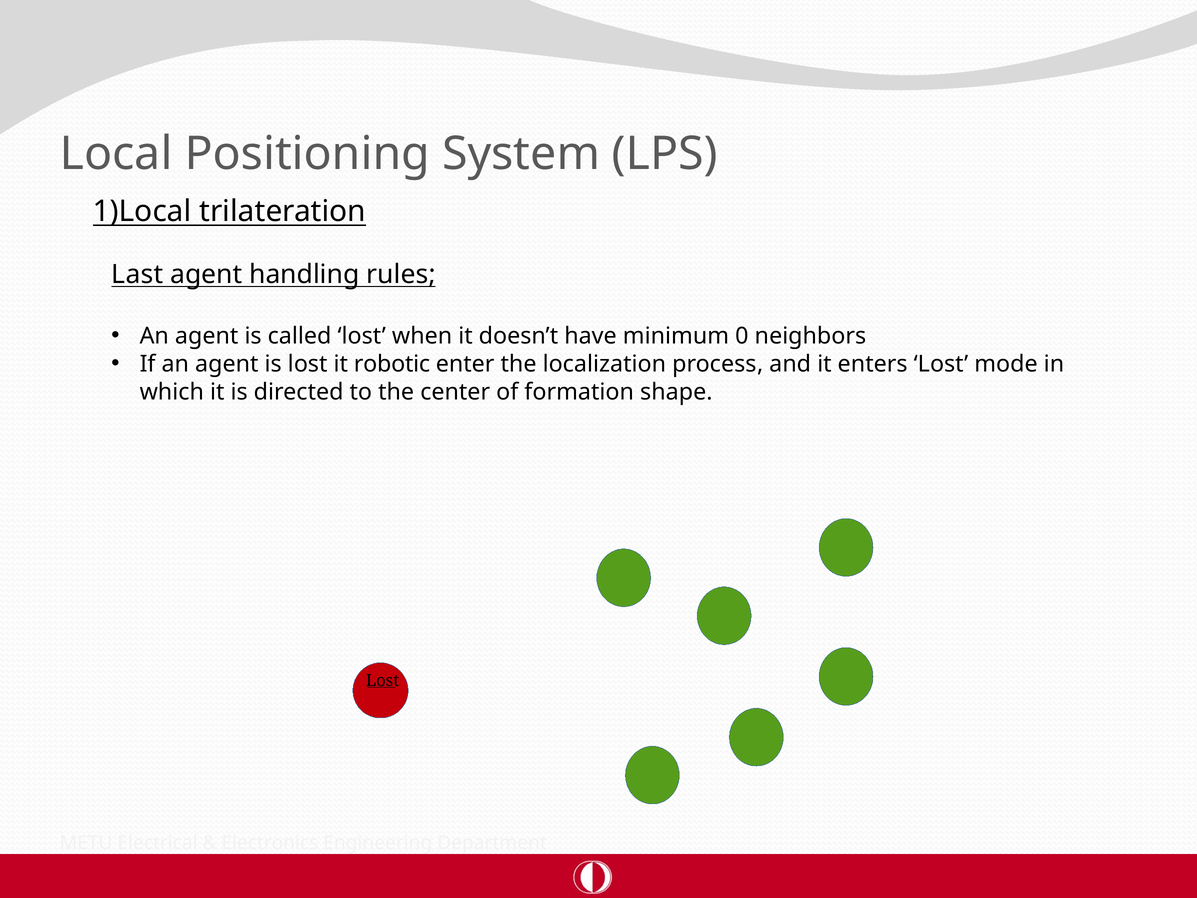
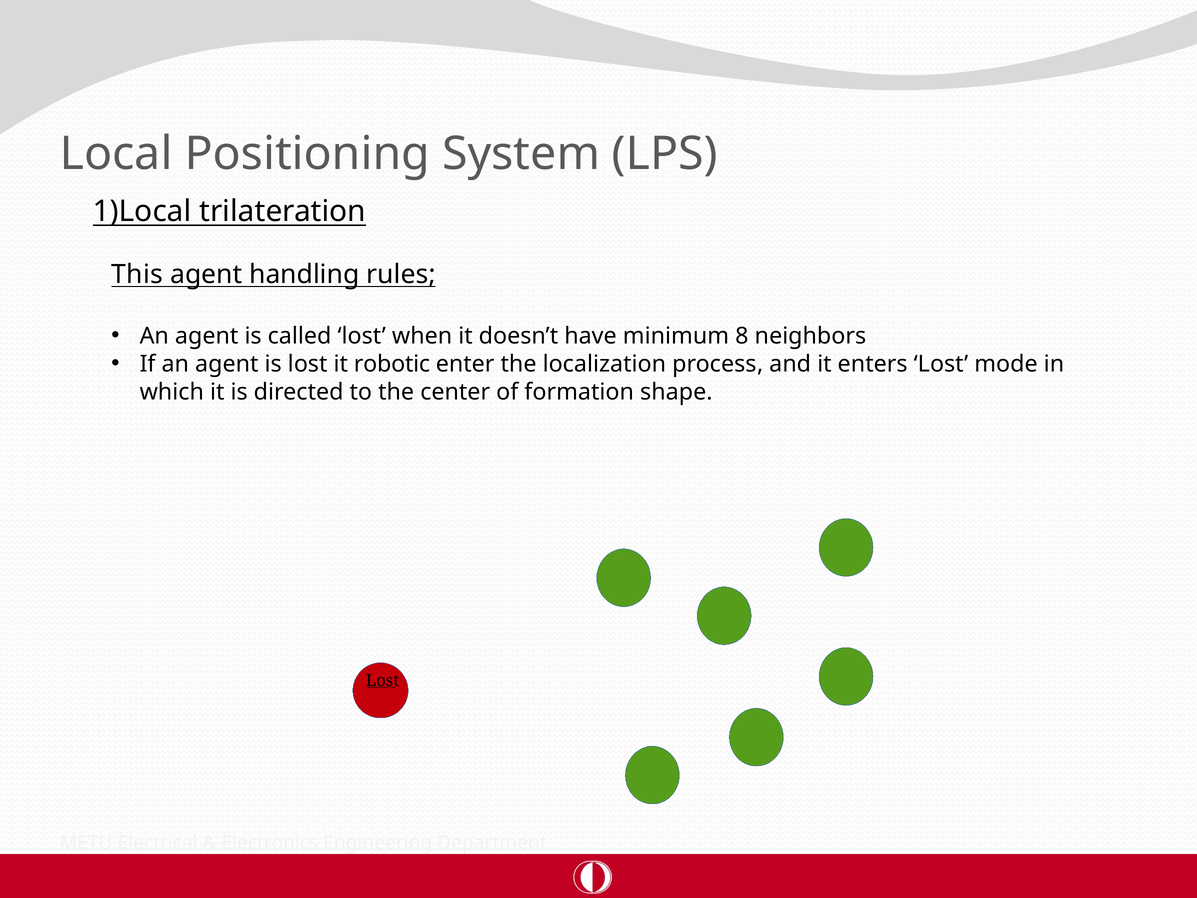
Last: Last -> This
0: 0 -> 8
